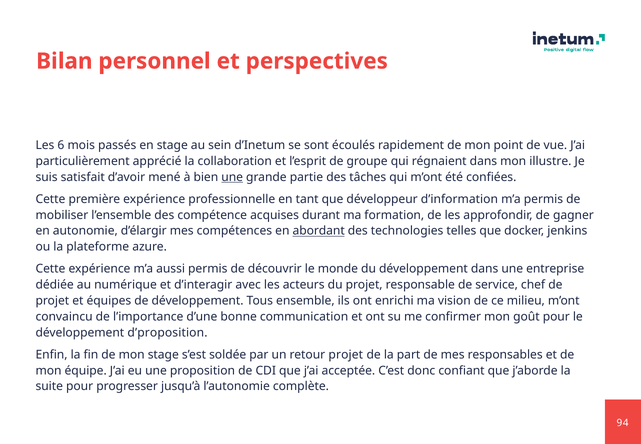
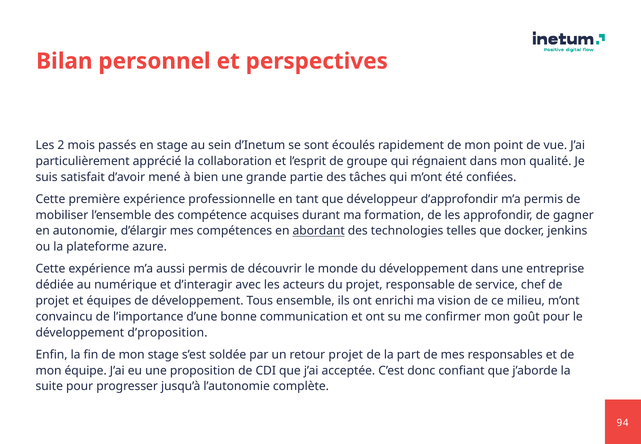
6: 6 -> 2
illustre: illustre -> qualité
une at (232, 177) underline: present -> none
d’information: d’information -> d’approfondir
